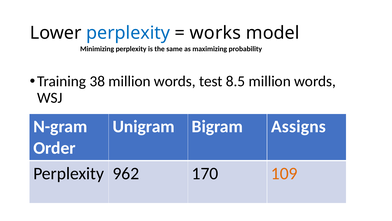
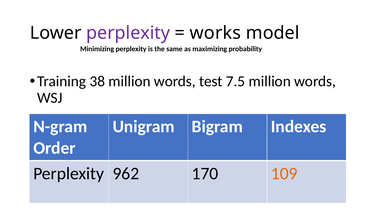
perplexity at (128, 33) colour: blue -> purple
8.5: 8.5 -> 7.5
Assigns: Assigns -> Indexes
